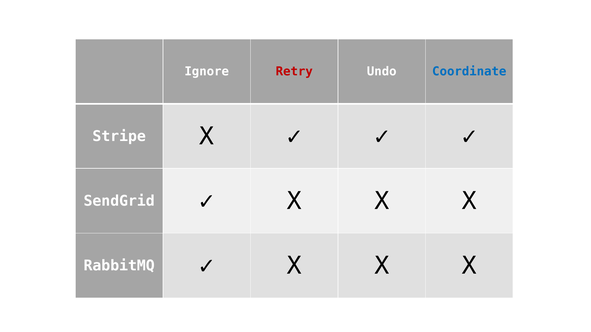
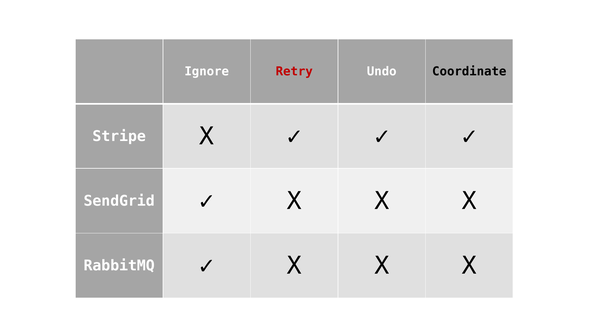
Coordinate colour: blue -> black
